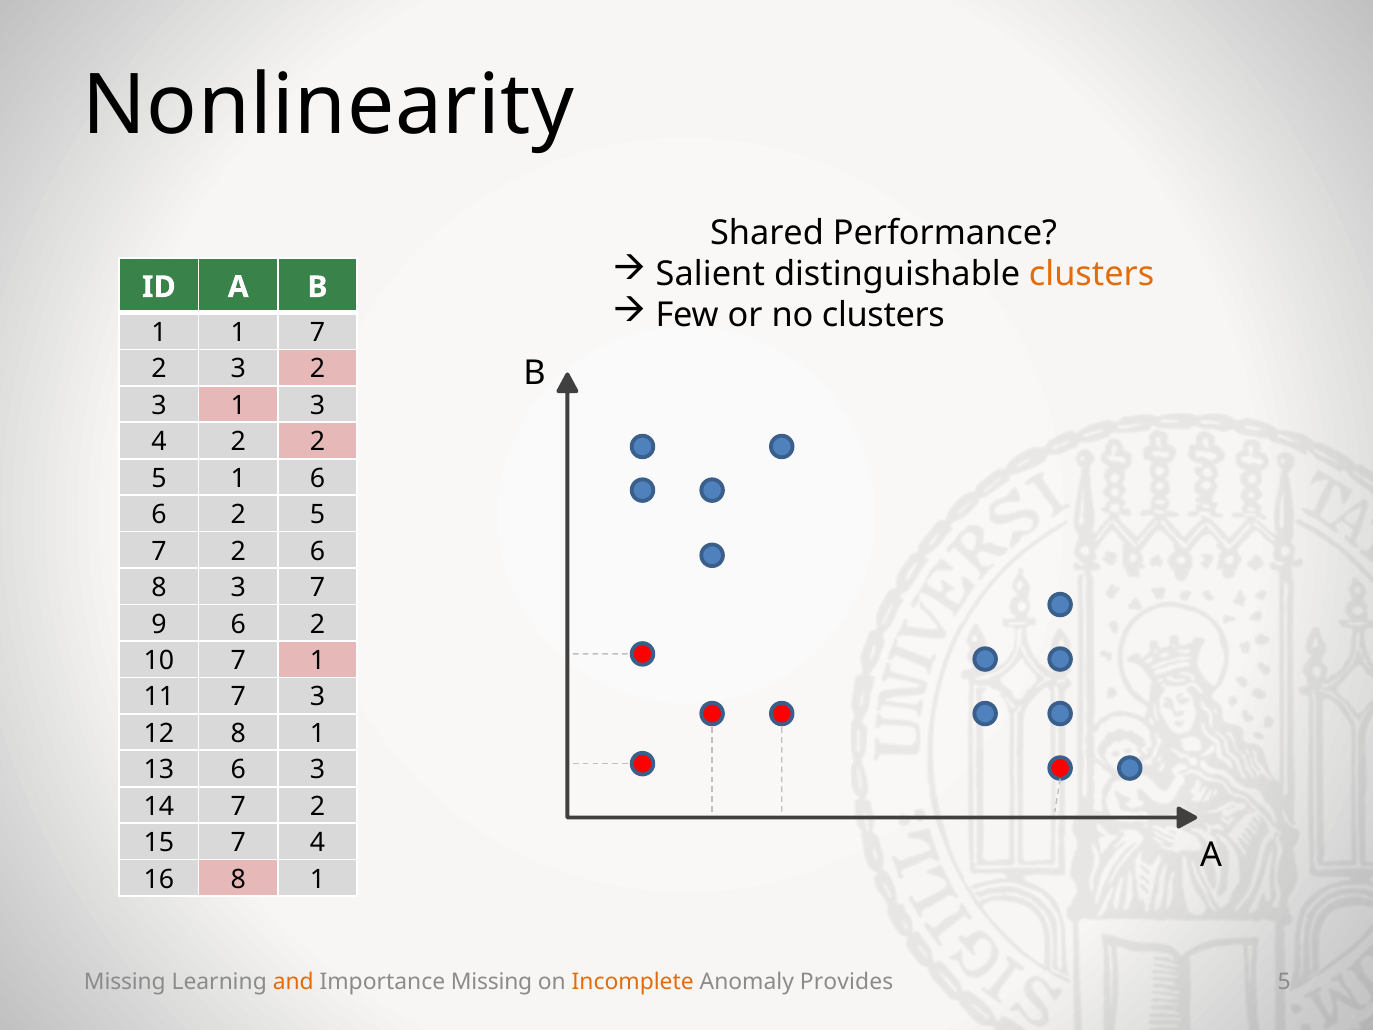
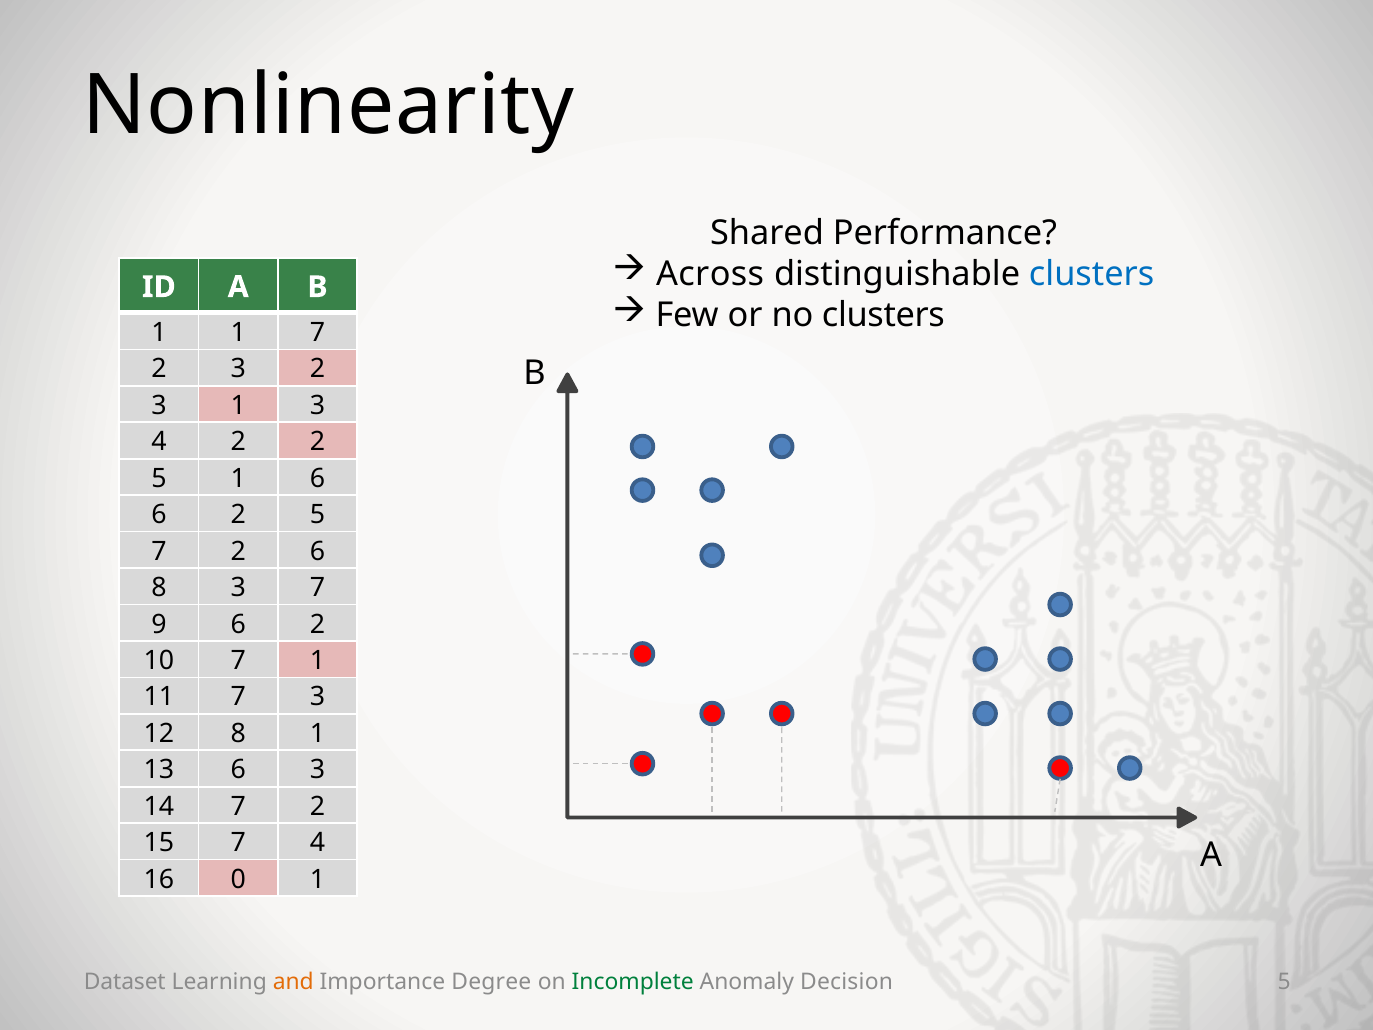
Salient: Salient -> Across
clusters at (1092, 274) colour: orange -> blue
16 8: 8 -> 0
Missing at (125, 982): Missing -> Dataset
Importance Missing: Missing -> Degree
Incomplete colour: orange -> green
Provides: Provides -> Decision
